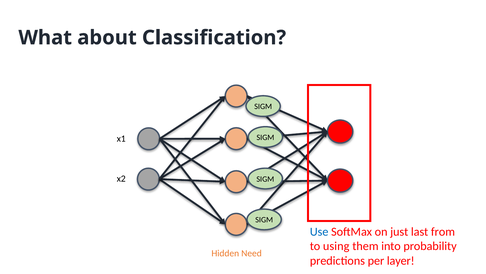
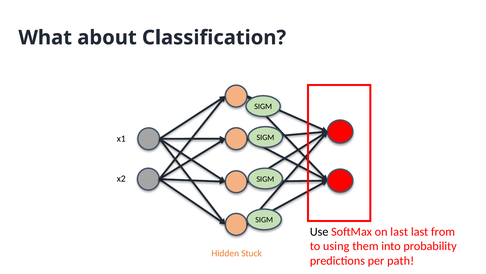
Use colour: blue -> black
on just: just -> last
Need: Need -> Stuck
layer: layer -> path
